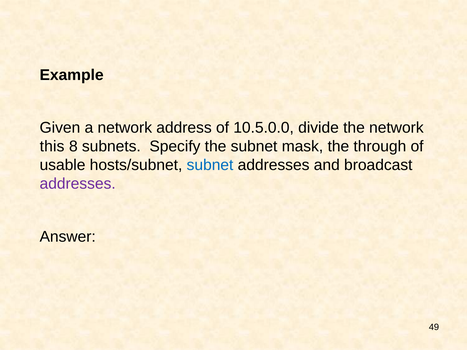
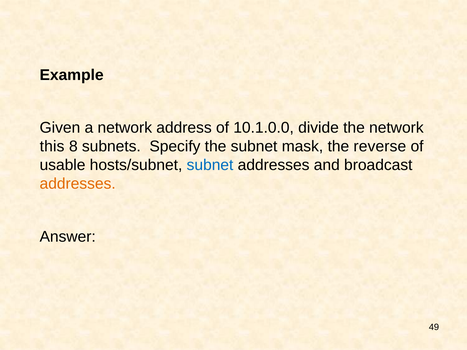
10.5.0.0: 10.5.0.0 -> 10.1.0.0
through: through -> reverse
addresses at (78, 184) colour: purple -> orange
